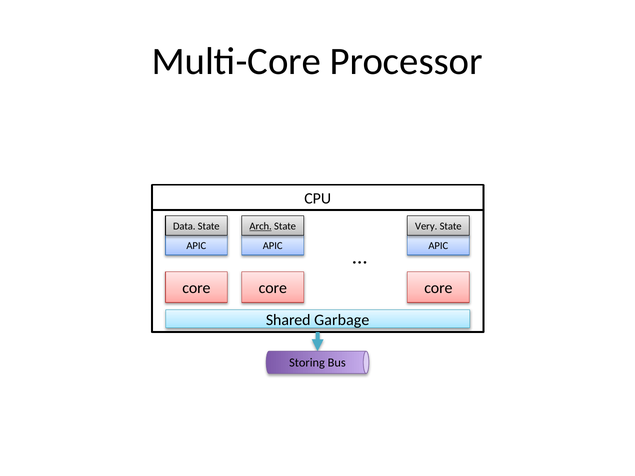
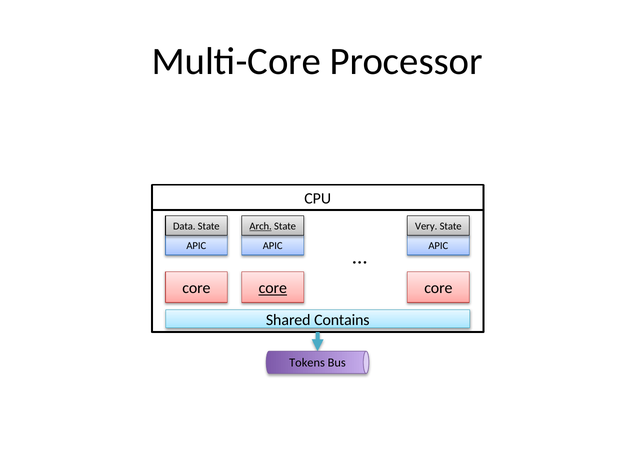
core at (273, 288) underline: none -> present
Garbage: Garbage -> Contains
Storing: Storing -> Tokens
